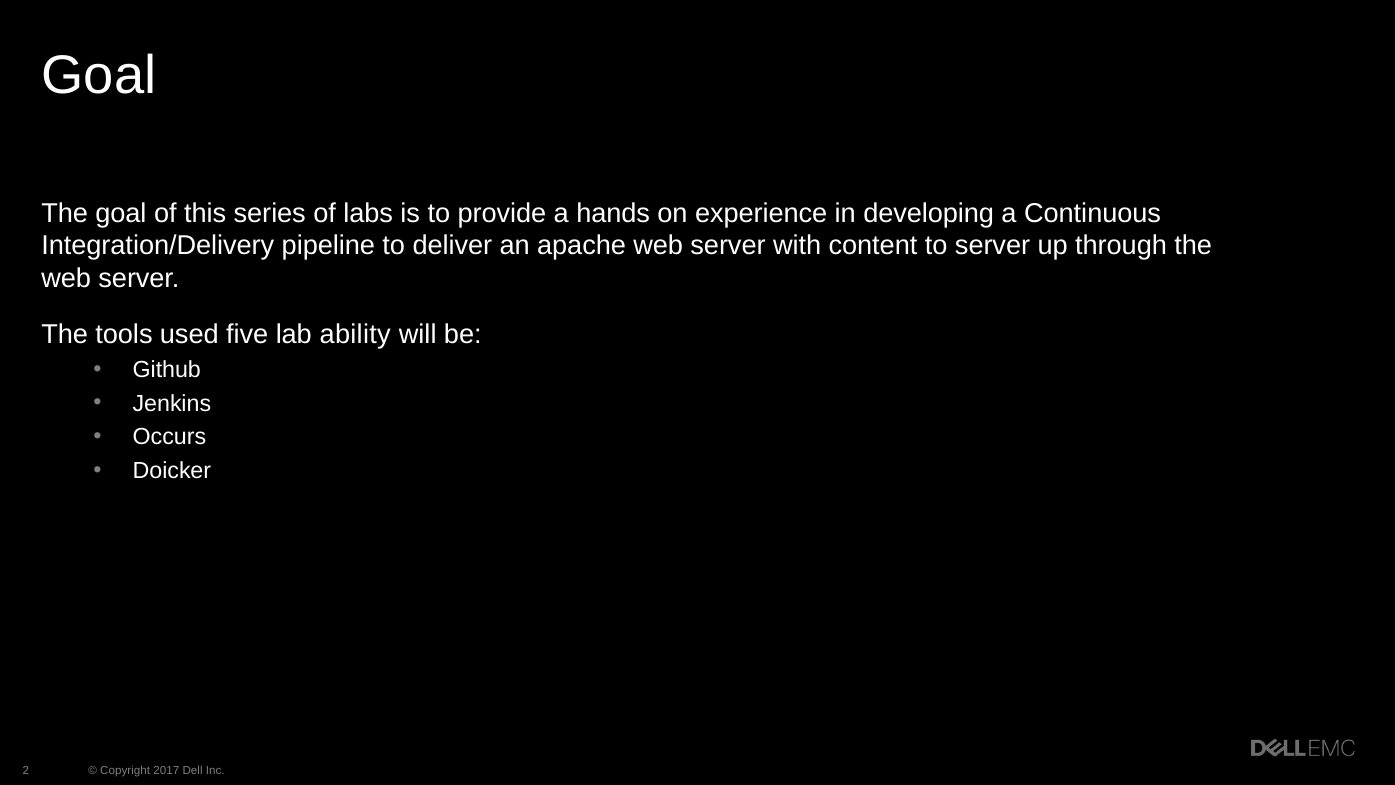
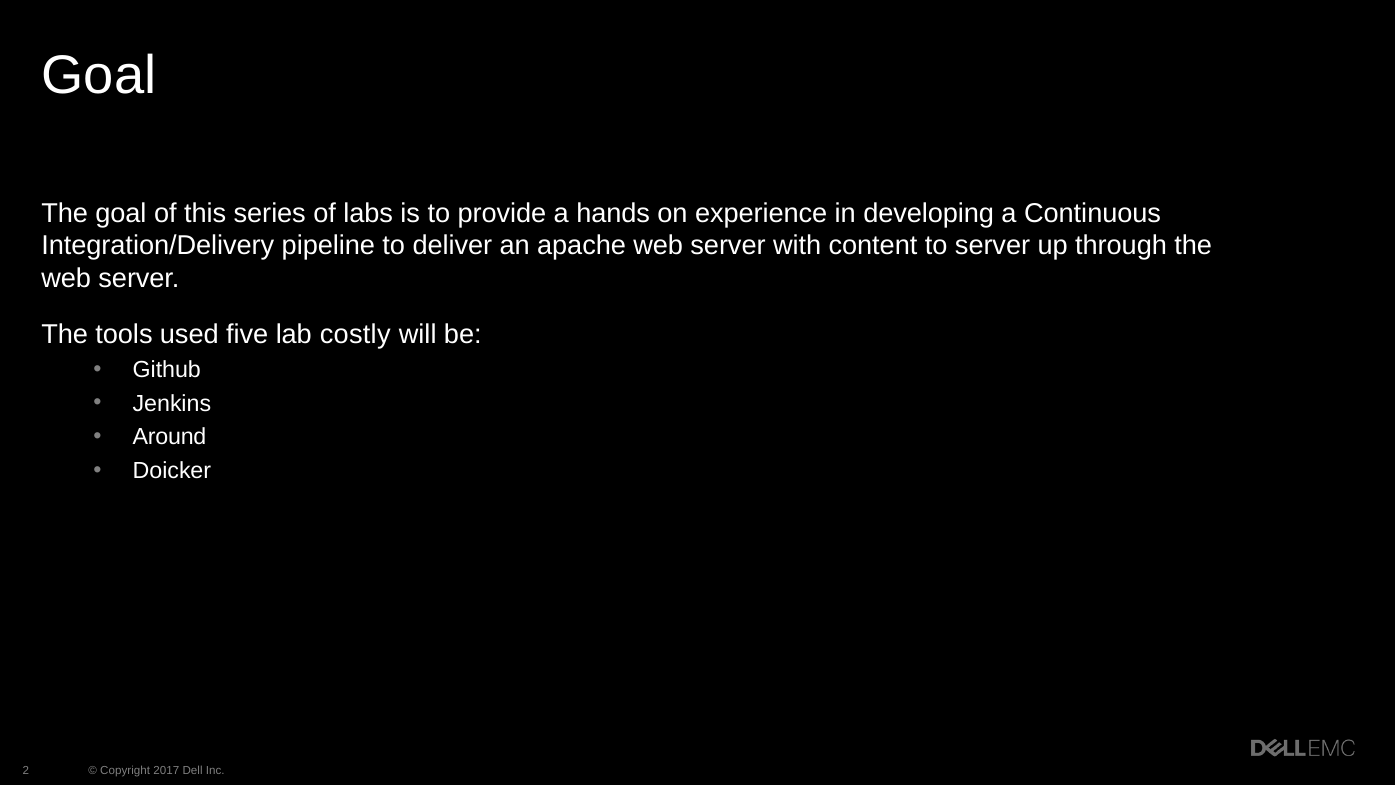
ability: ability -> costly
Occurs: Occurs -> Around
